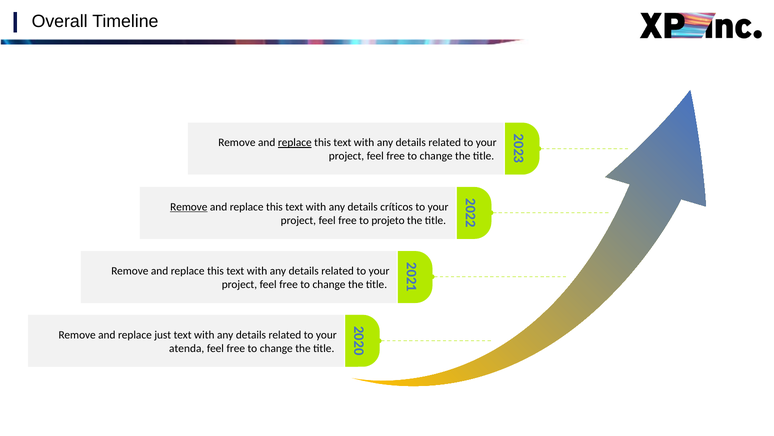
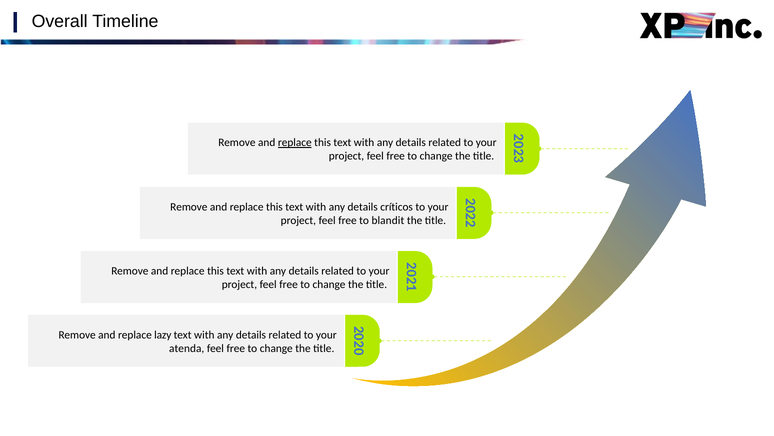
Remove at (189, 207) underline: present -> none
projeto: projeto -> blandit
just: just -> lazy
